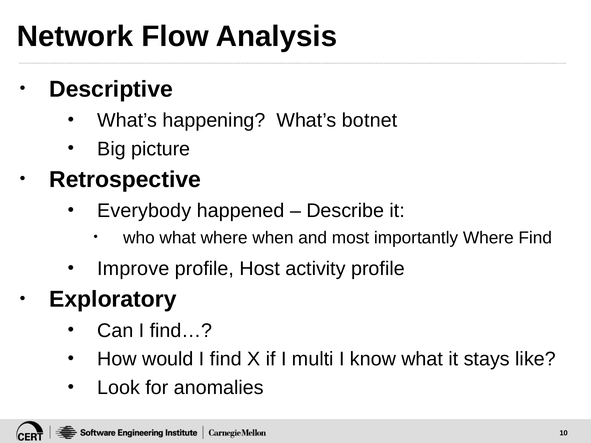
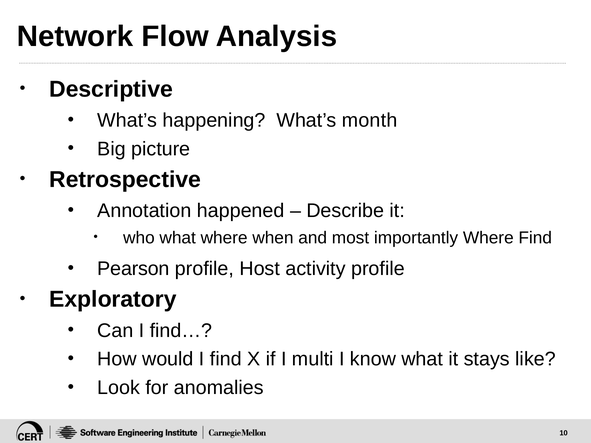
botnet: botnet -> month
Everybody: Everybody -> Annotation
Improve: Improve -> Pearson
